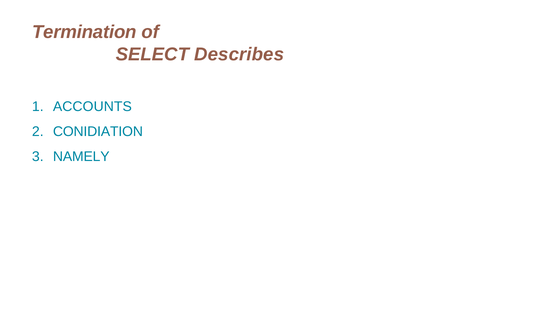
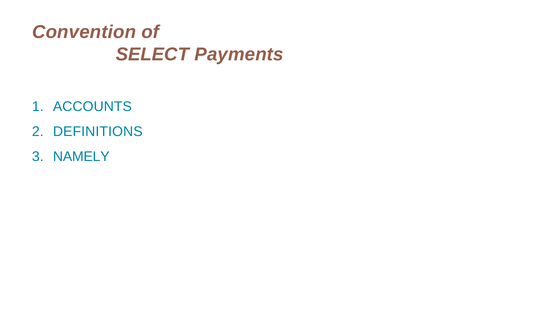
Termination: Termination -> Convention
Describes: Describes -> Payments
CONIDIATION: CONIDIATION -> DEFINITIONS
